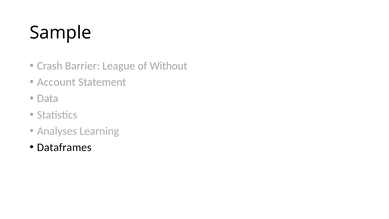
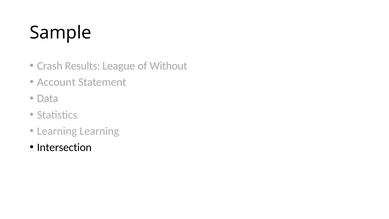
Barrier: Barrier -> Results
Analyses at (57, 131): Analyses -> Learning
Dataframes: Dataframes -> Intersection
